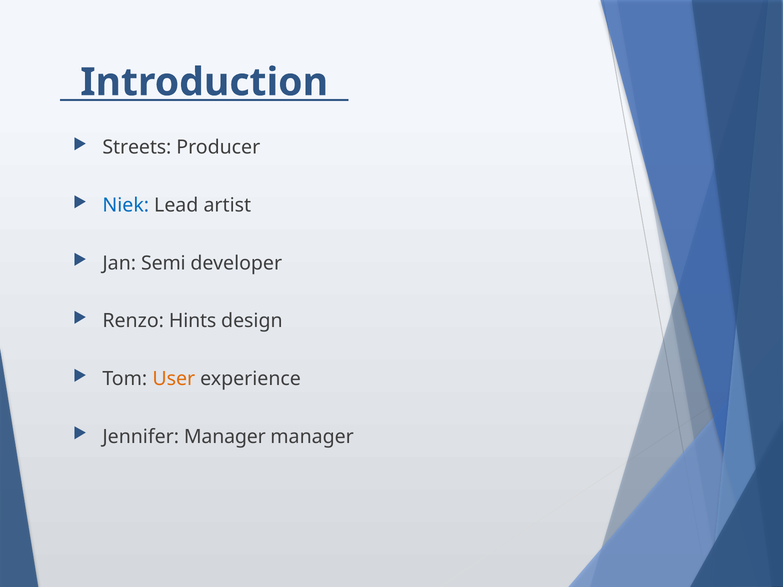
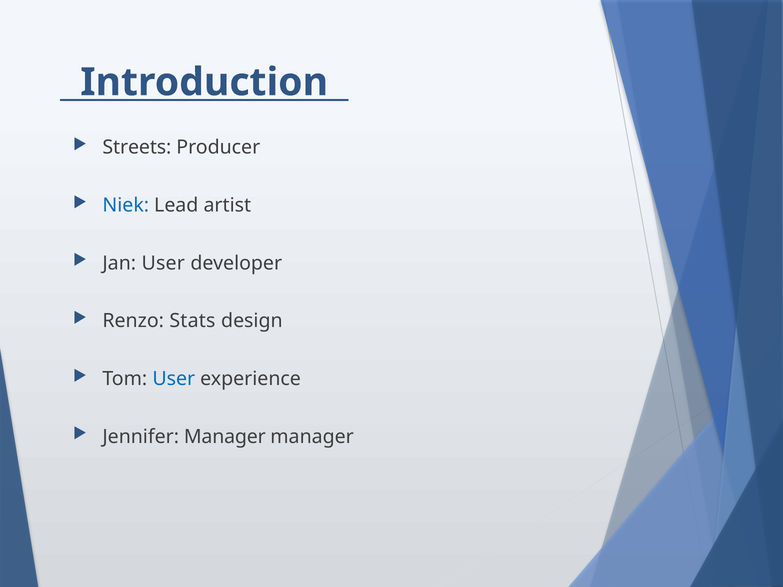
Jan Semi: Semi -> User
Hints: Hints -> Stats
User at (174, 379) colour: orange -> blue
